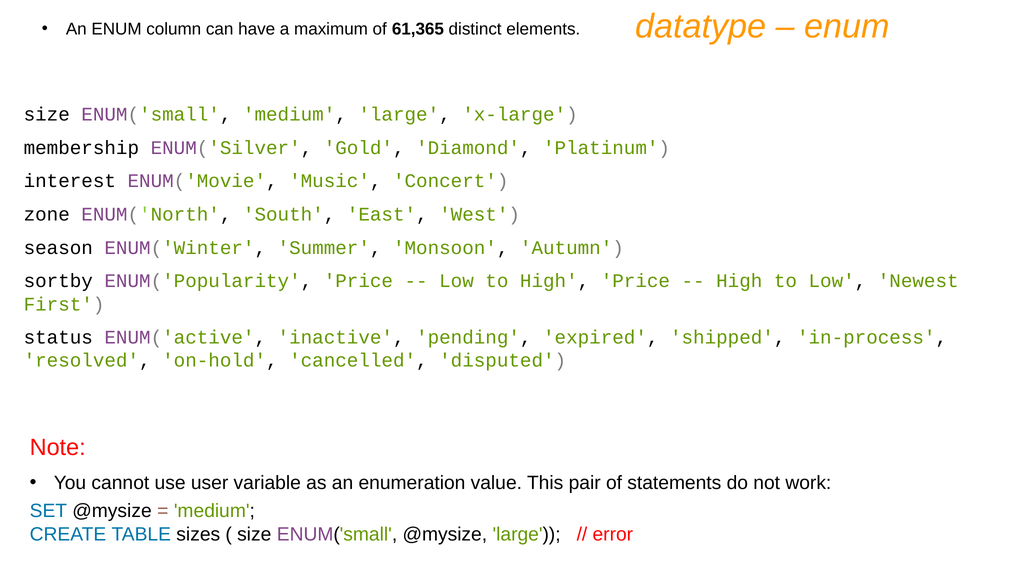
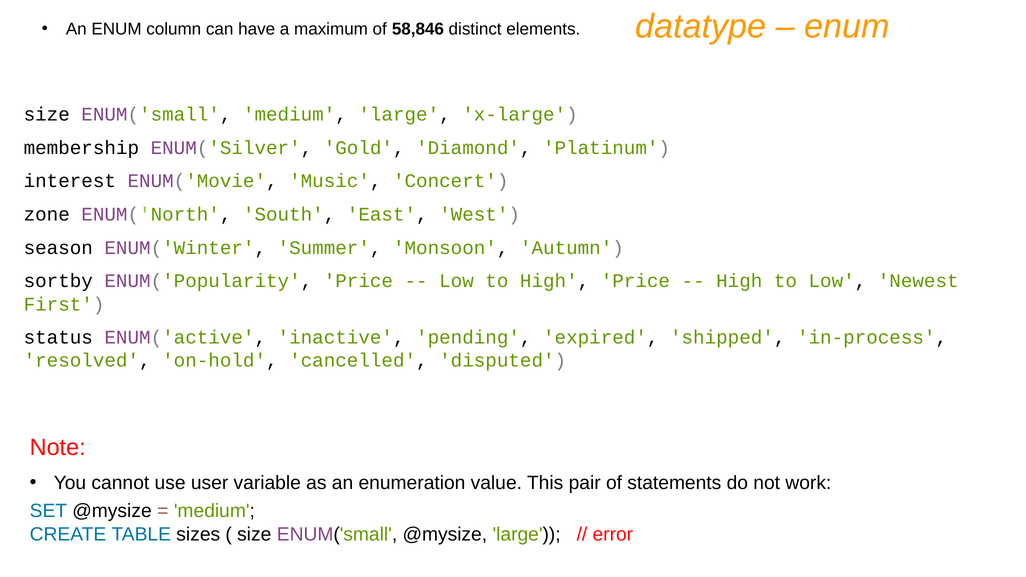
61,365: 61,365 -> 58,846
